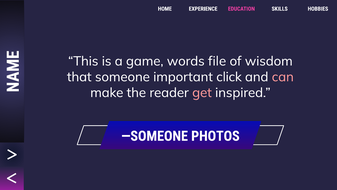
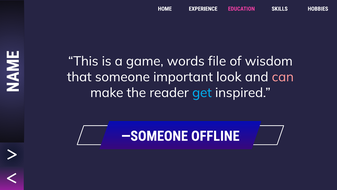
click: click -> look
get colour: pink -> light blue
PHOTOS: PHOTOS -> OFFLINE
